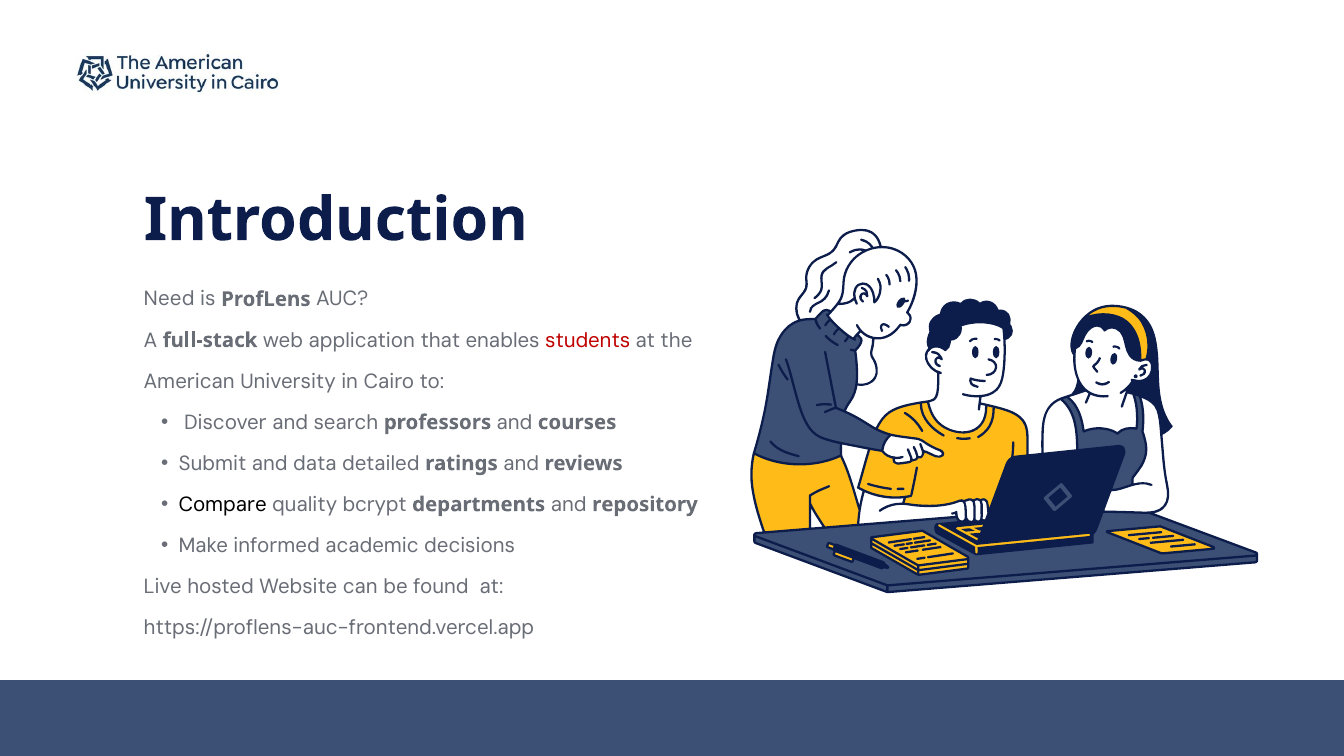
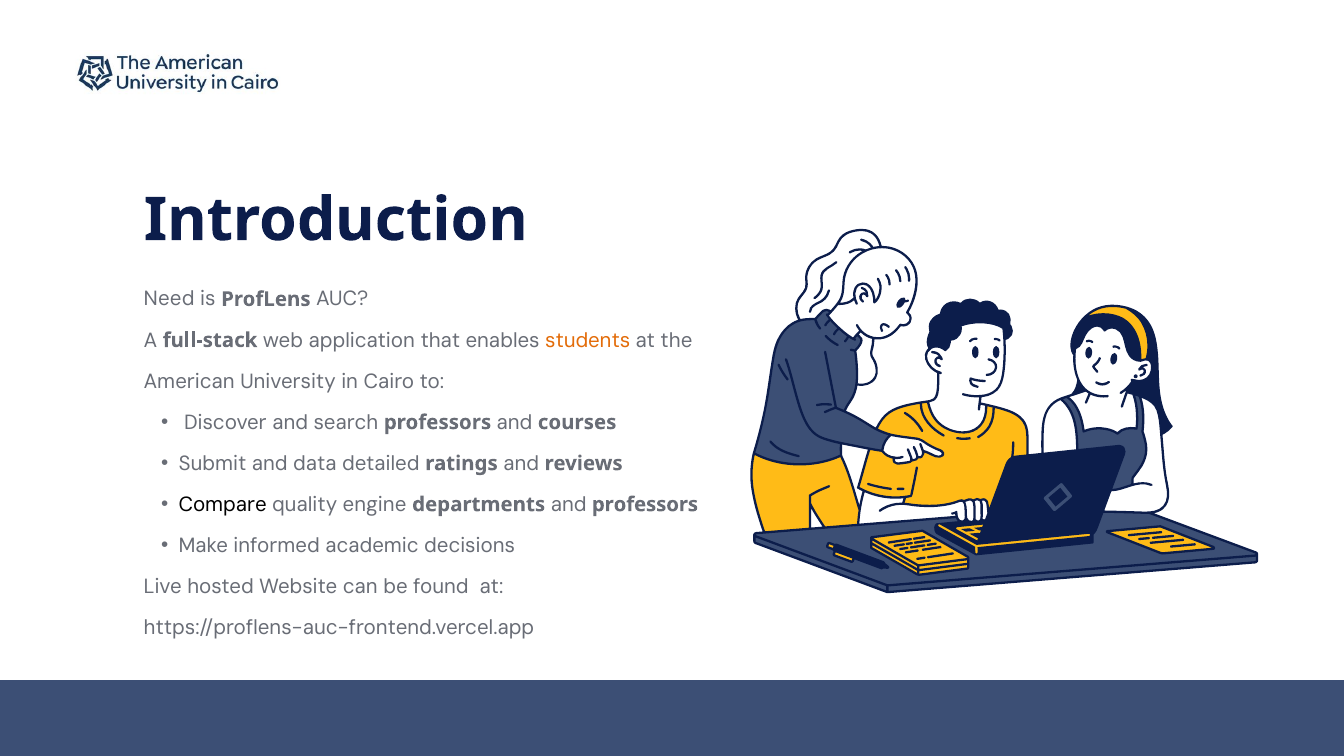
students colour: red -> orange
bcrypt: bcrypt -> engine
and repository: repository -> professors
